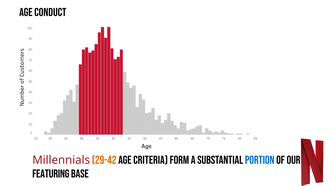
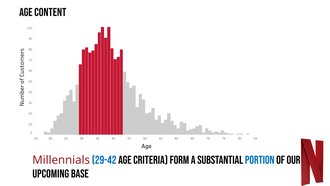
conduct: conduct -> content
29-42 colour: orange -> blue
featuring: featuring -> upcoming
